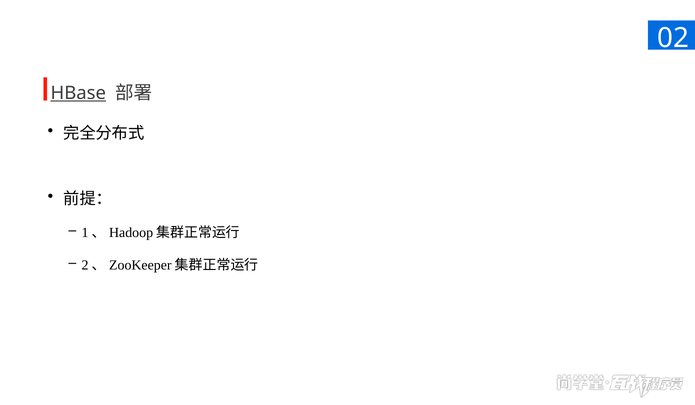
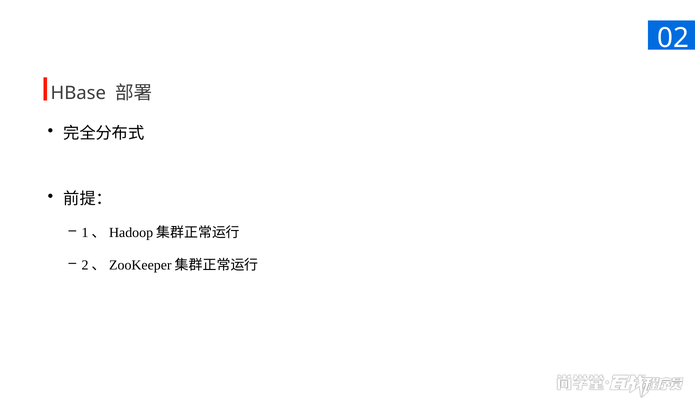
HBase underline: present -> none
